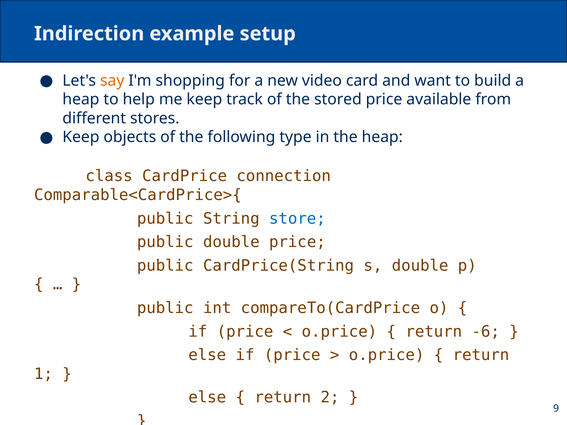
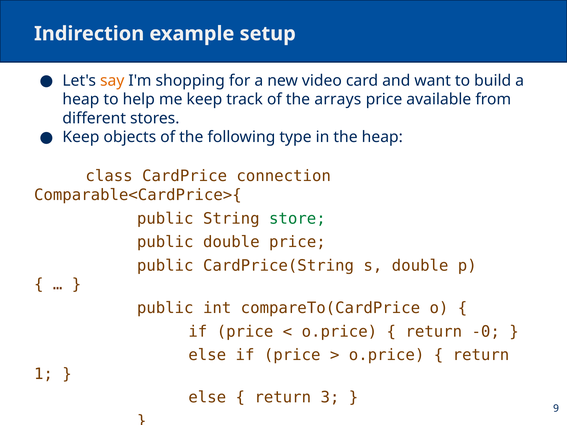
stored: stored -> arrays
store colour: blue -> green
-6: -6 -> -0
2: 2 -> 3
